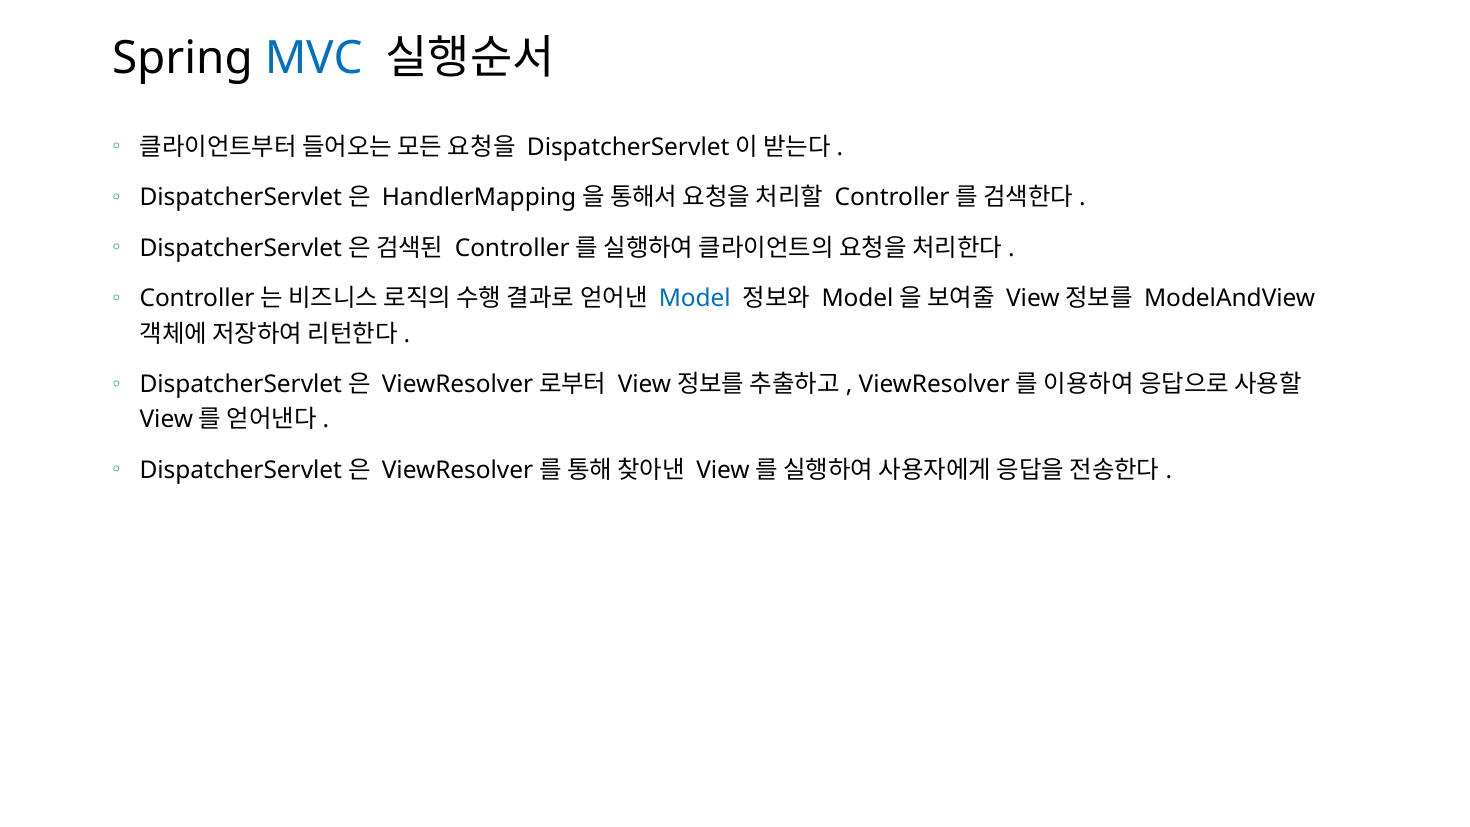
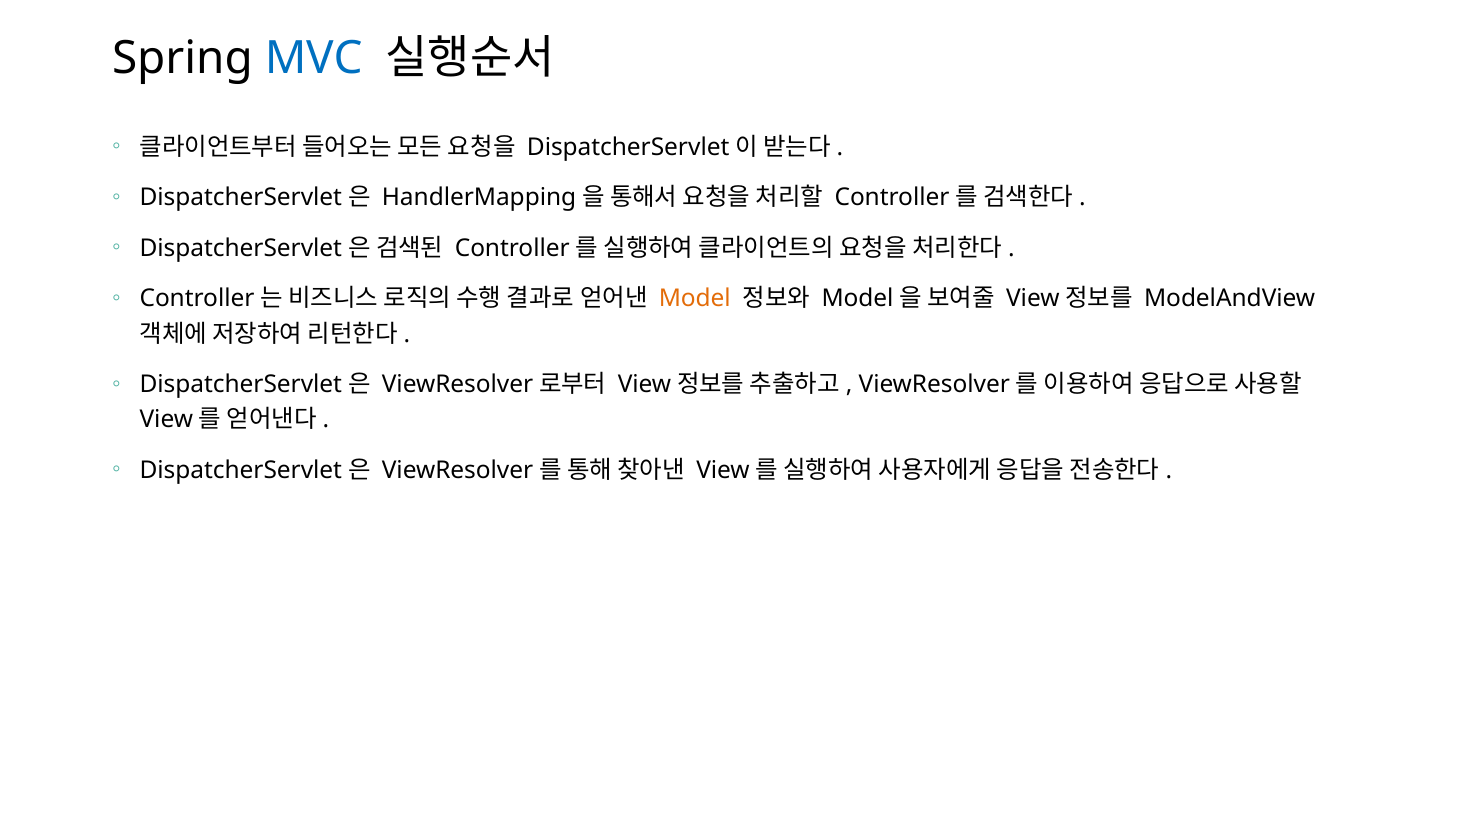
Model colour: blue -> orange
